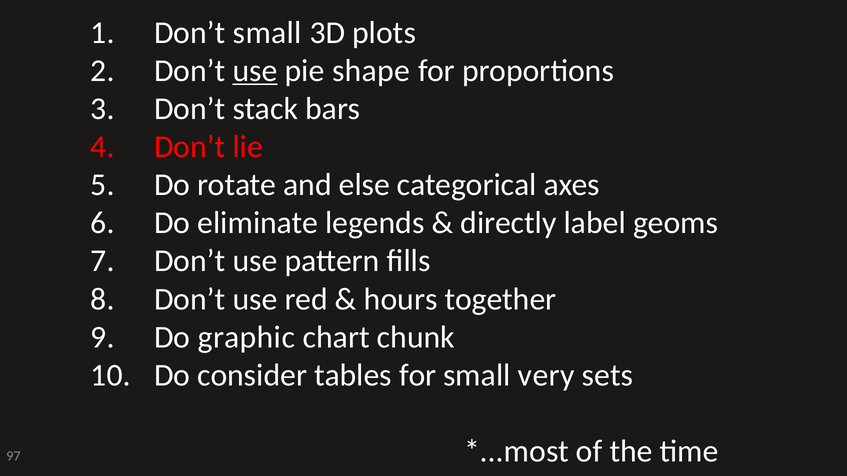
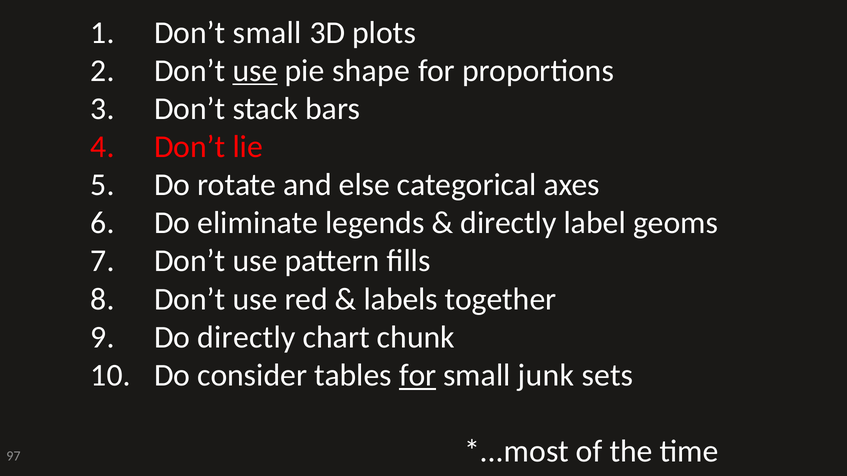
hours: hours -> labels
Do graphic: graphic -> directly
for at (418, 376) underline: none -> present
very: very -> junk
